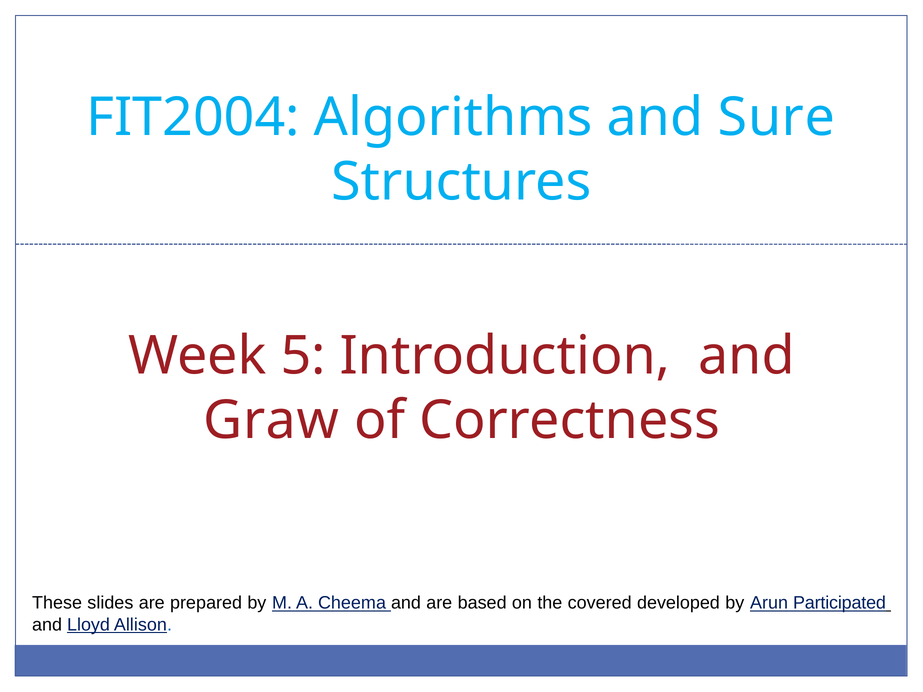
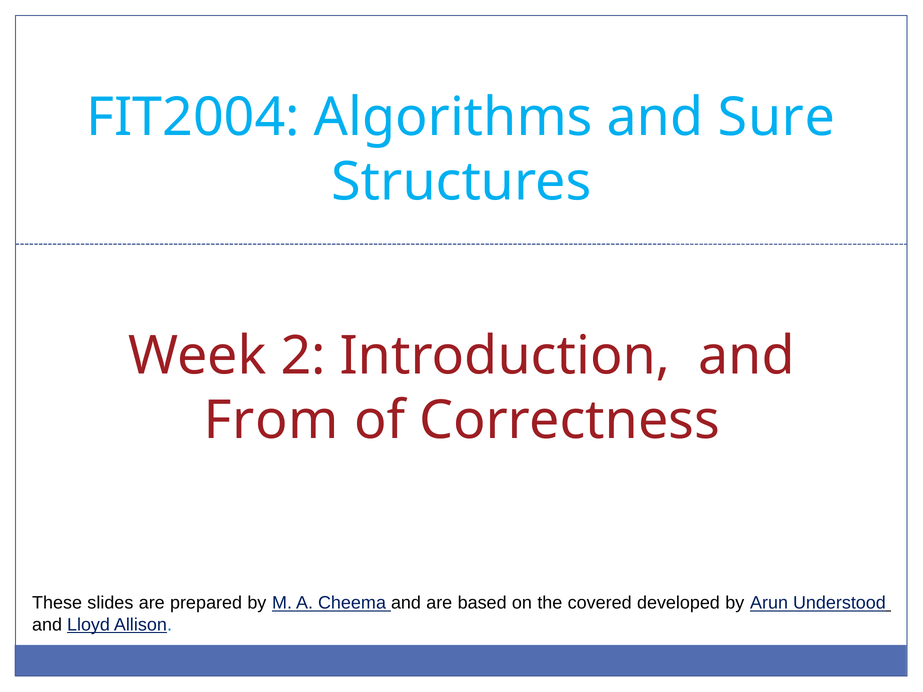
5: 5 -> 2
Graw: Graw -> From
Participated: Participated -> Understood
